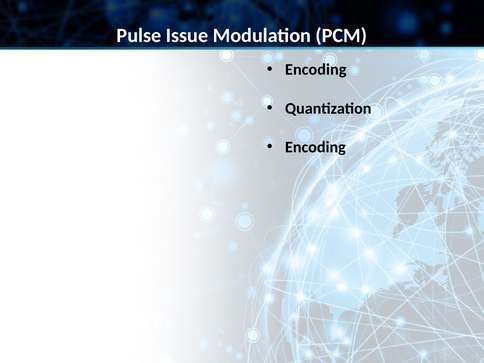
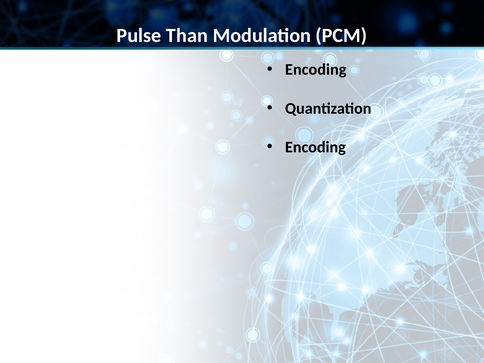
Issue: Issue -> Than
